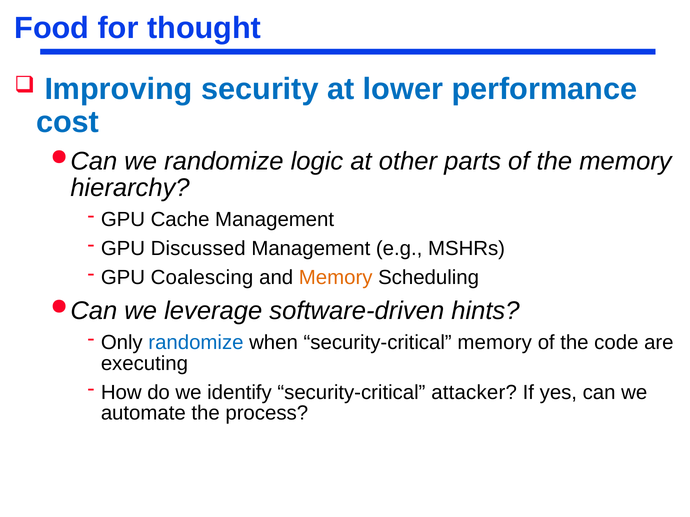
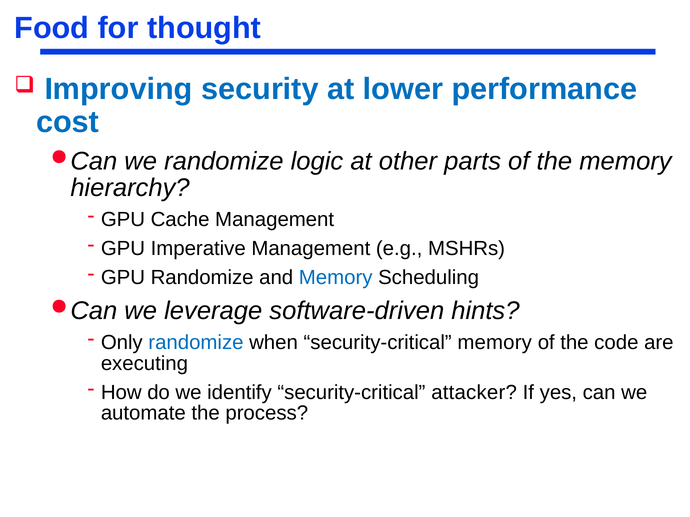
Discussed: Discussed -> Imperative
GPU Coalescing: Coalescing -> Randomize
Memory at (336, 278) colour: orange -> blue
